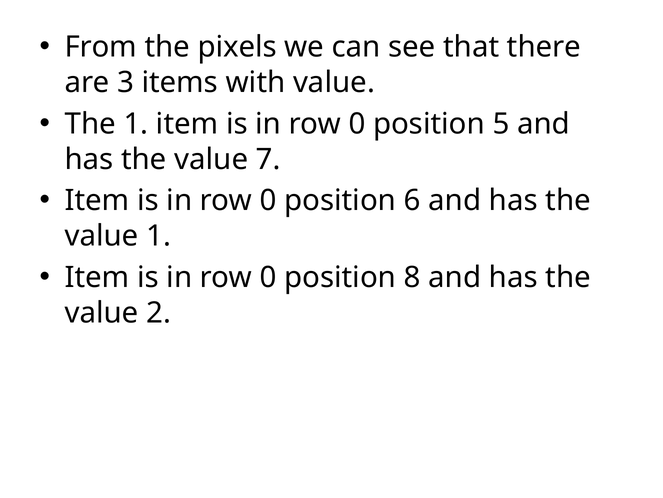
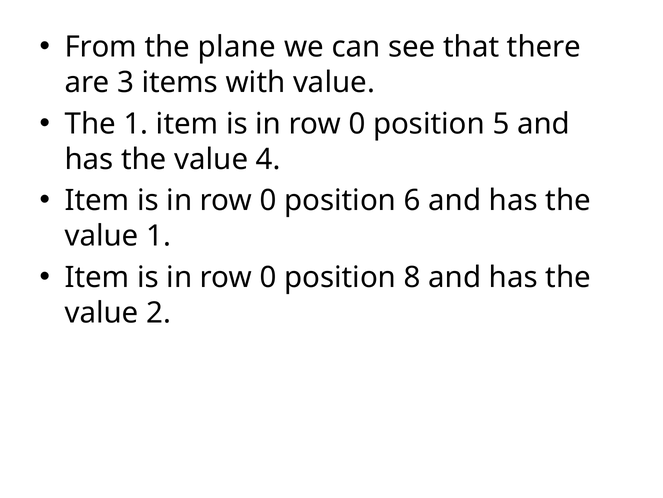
pixels: pixels -> plane
7: 7 -> 4
